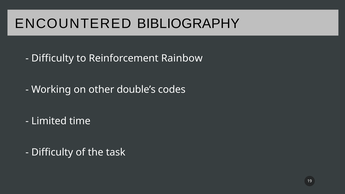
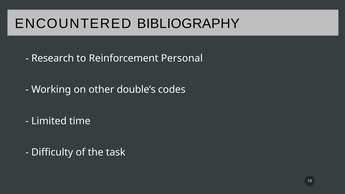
Difficulty at (53, 58): Difficulty -> Research
Rainbow: Rainbow -> Personal
